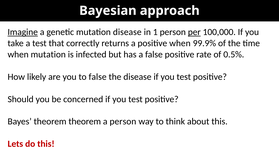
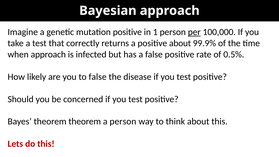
Imagine underline: present -> none
mutation disease: disease -> positive
positive when: when -> about
when mutation: mutation -> approach
